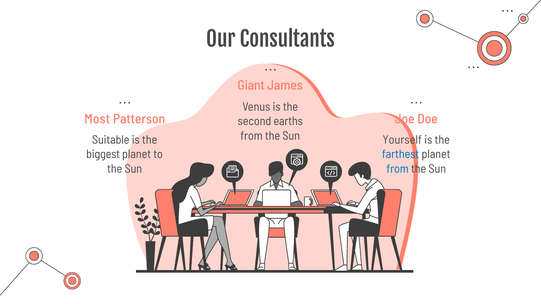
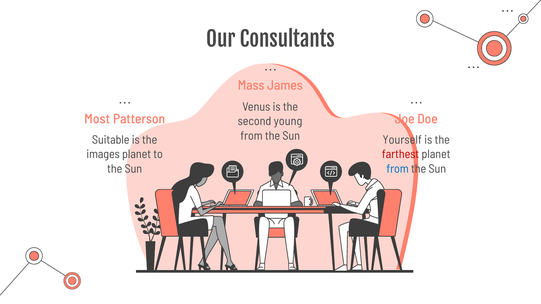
Giant: Giant -> Mass
earths: earths -> young
biggest: biggest -> images
farthest colour: blue -> red
